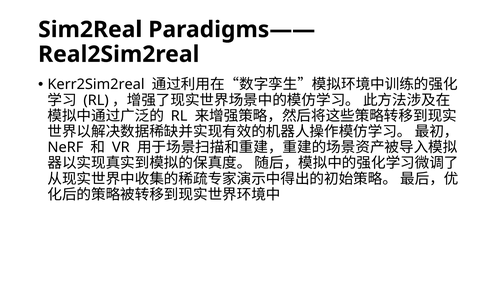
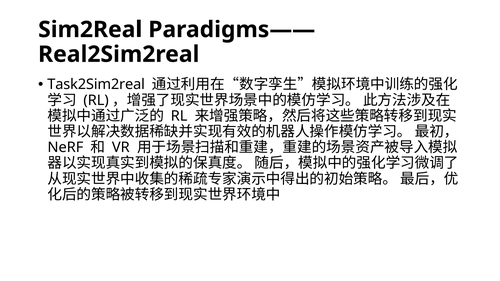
Kerr2Sim2real: Kerr2Sim2real -> Task2Sim2real
